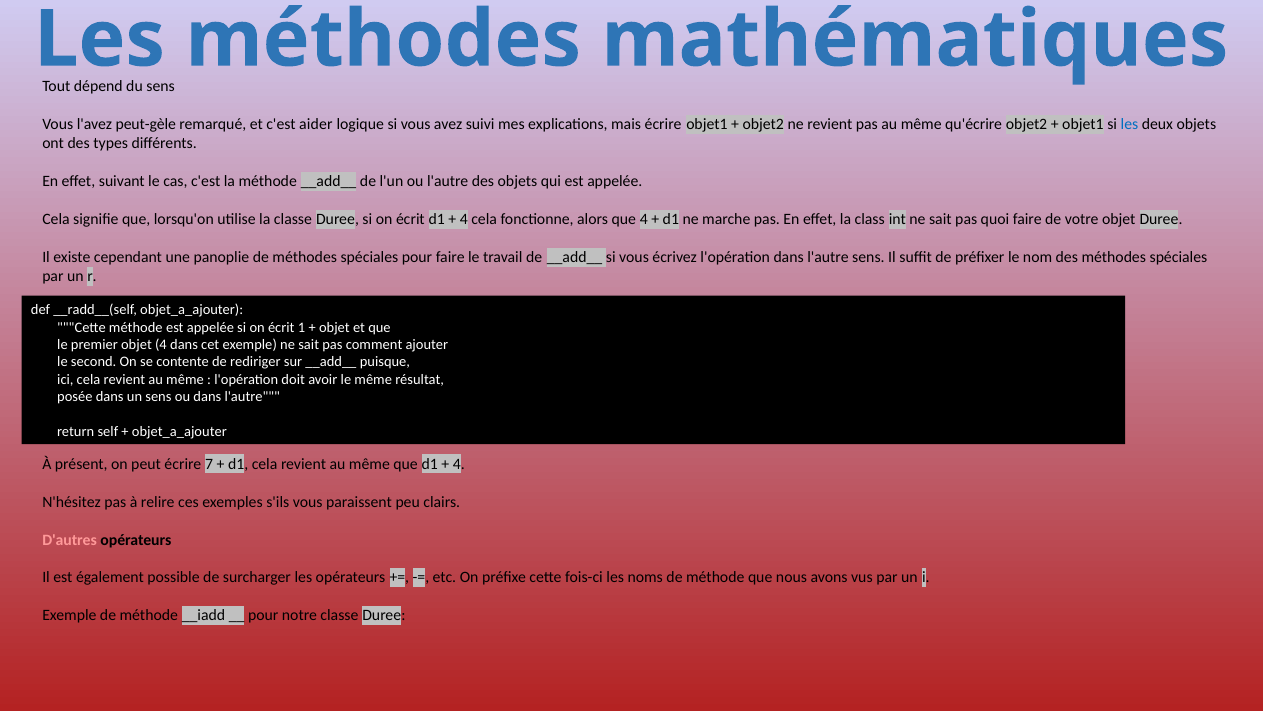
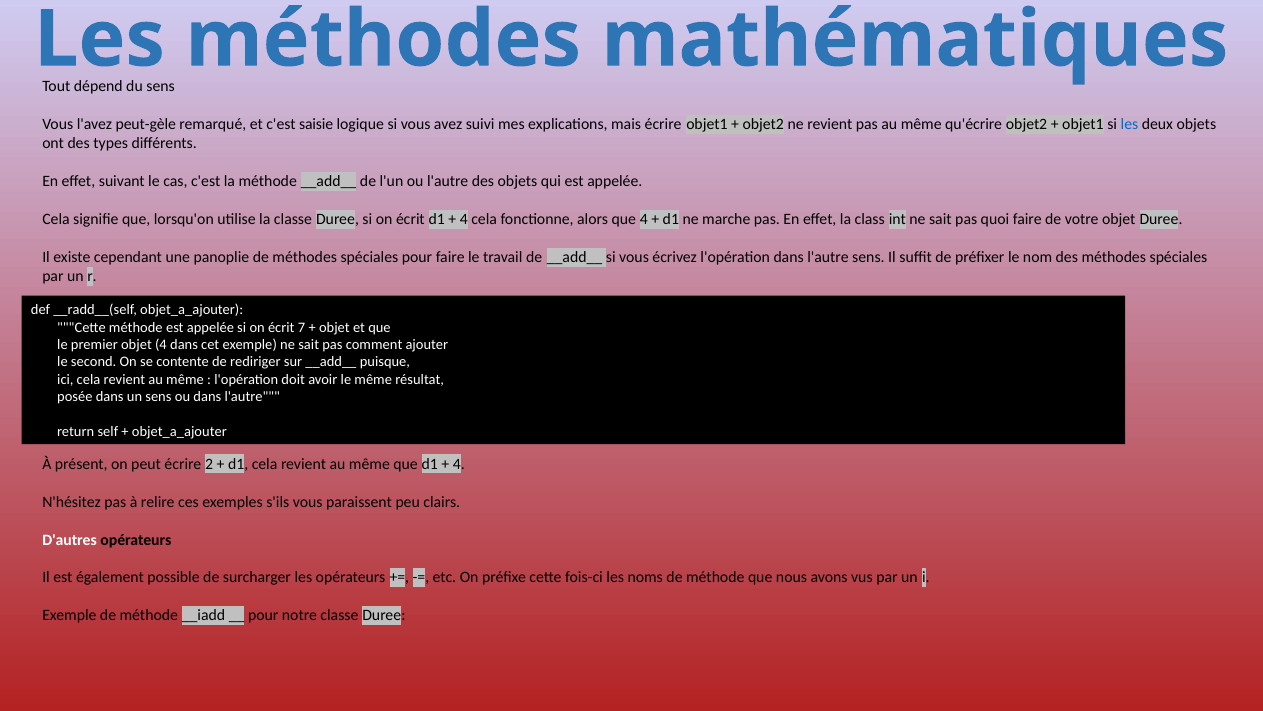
aider: aider -> saisie
1: 1 -> 7
7: 7 -> 2
D'autres colour: pink -> white
